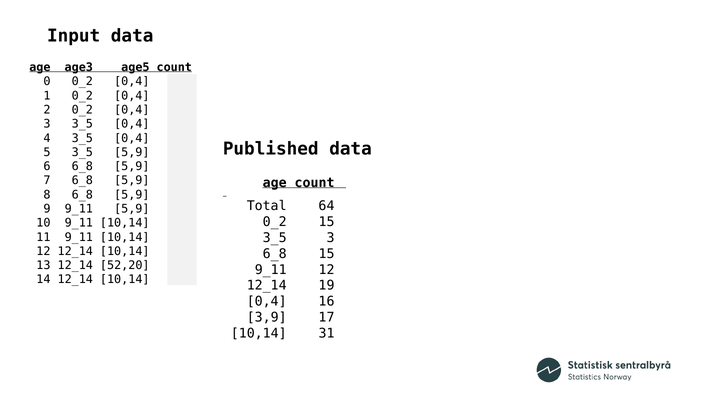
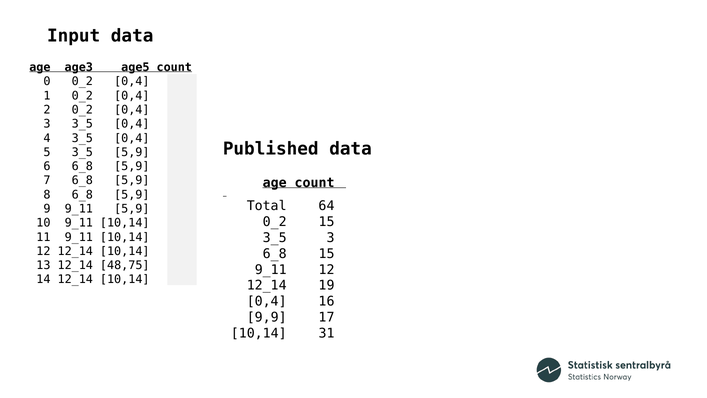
52,20: 52,20 -> 48,75
3,9: 3,9 -> 9,9
